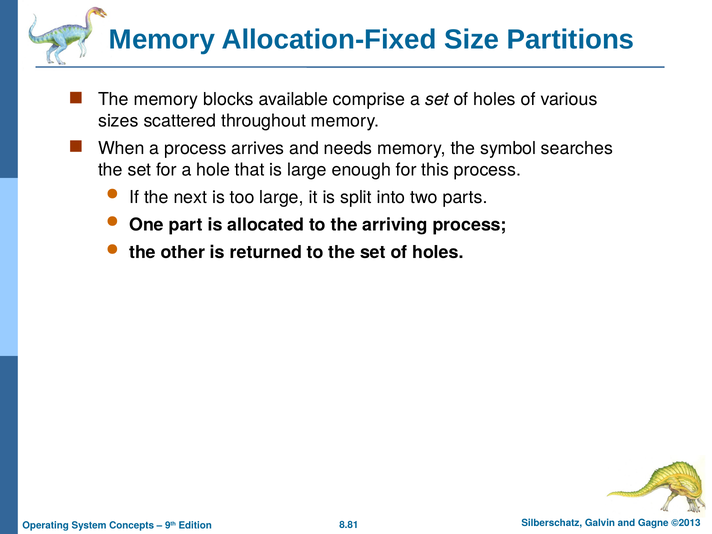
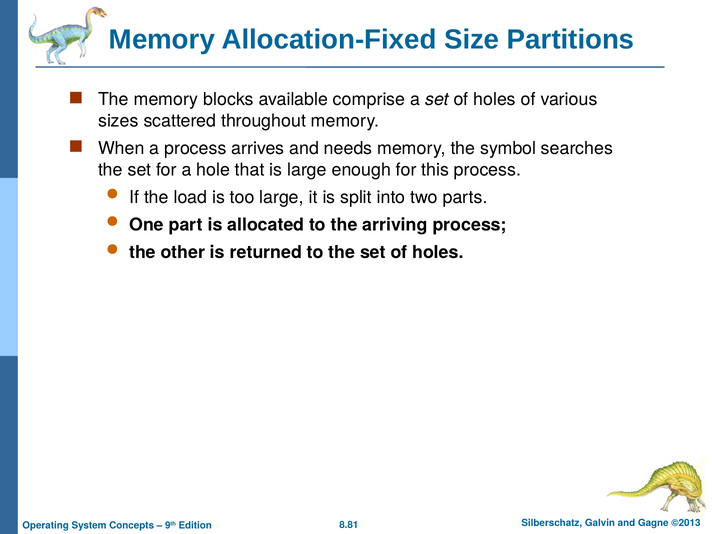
next: next -> load
